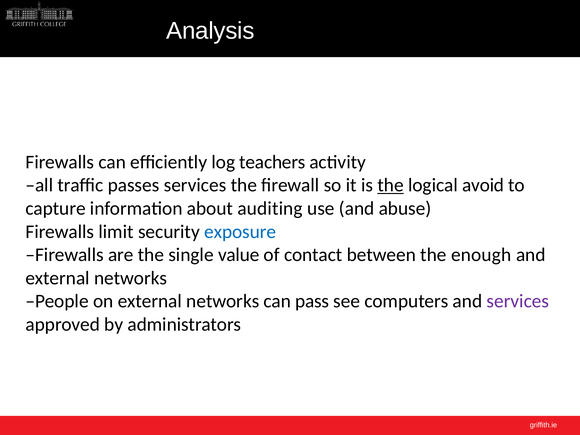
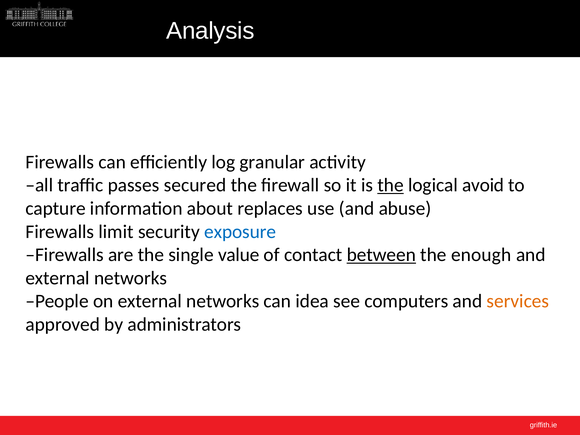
teachers: teachers -> granular
passes services: services -> secured
auditing: auditing -> replaces
between underline: none -> present
pass: pass -> idea
services at (518, 301) colour: purple -> orange
